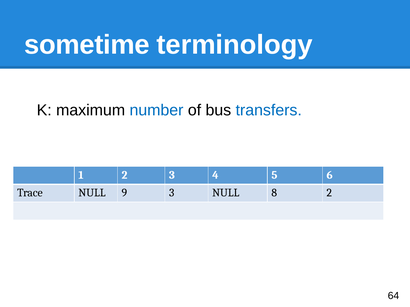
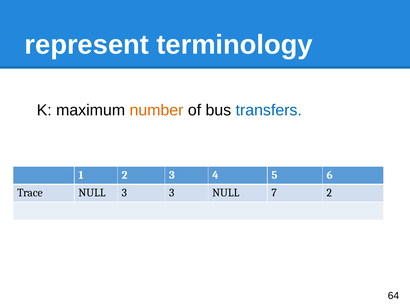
sometime: sometime -> represent
number colour: blue -> orange
NULL 9: 9 -> 3
8: 8 -> 7
